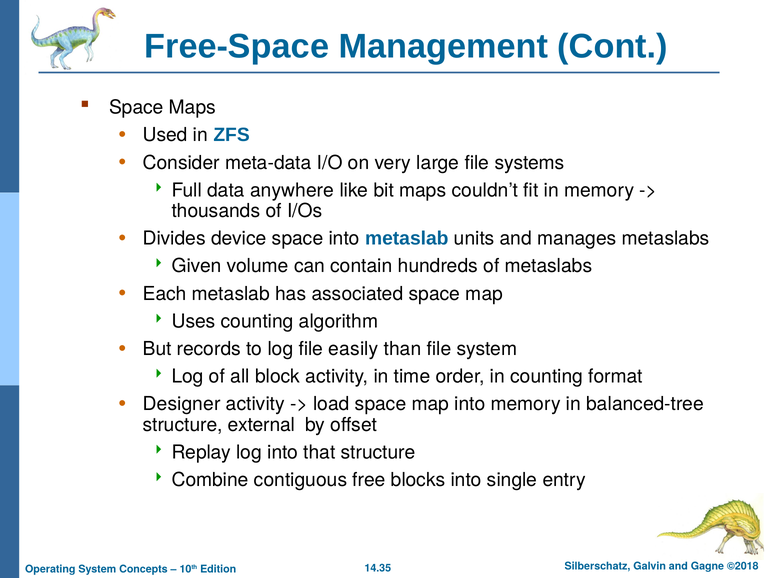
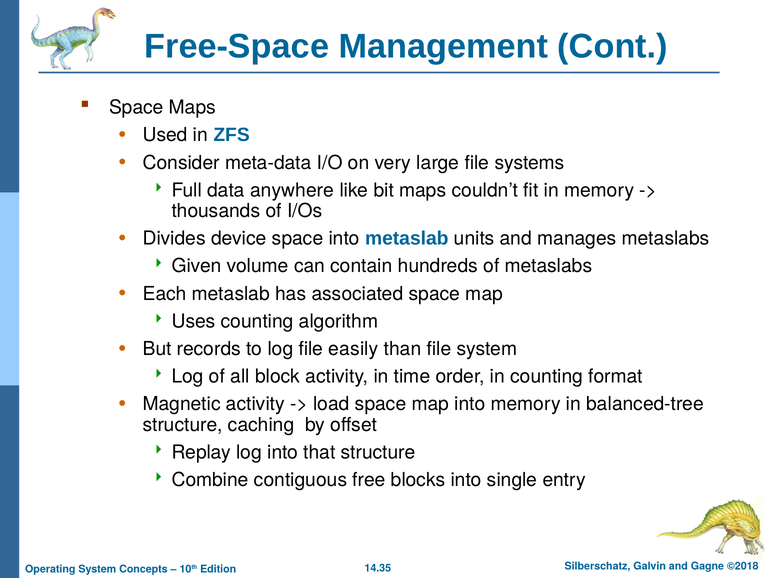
Designer: Designer -> Magnetic
external: external -> caching
